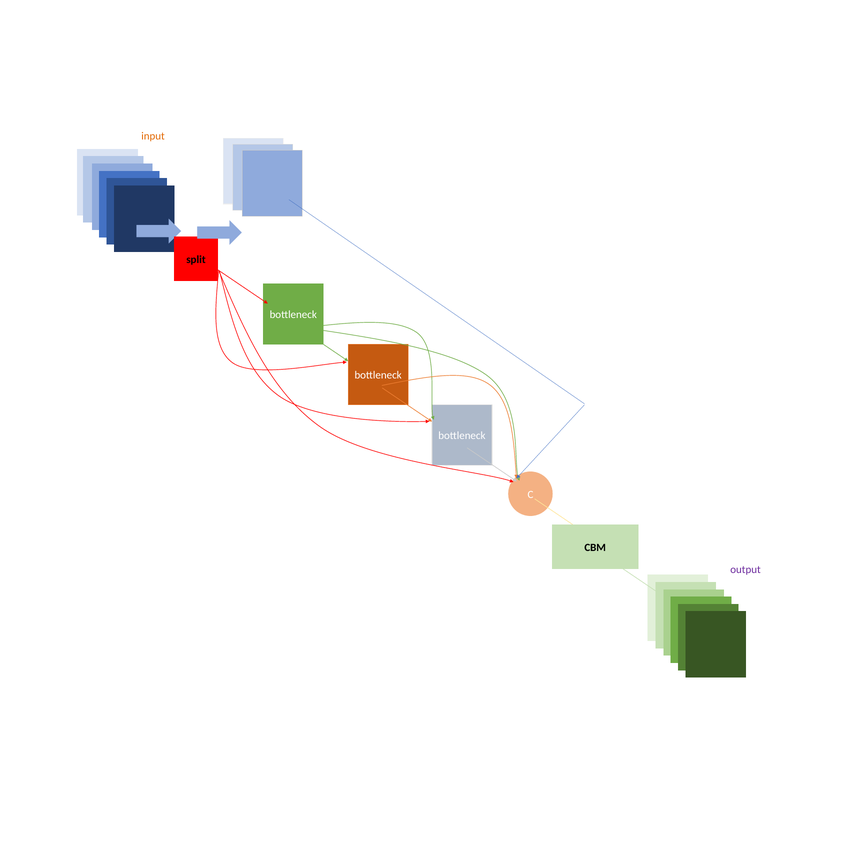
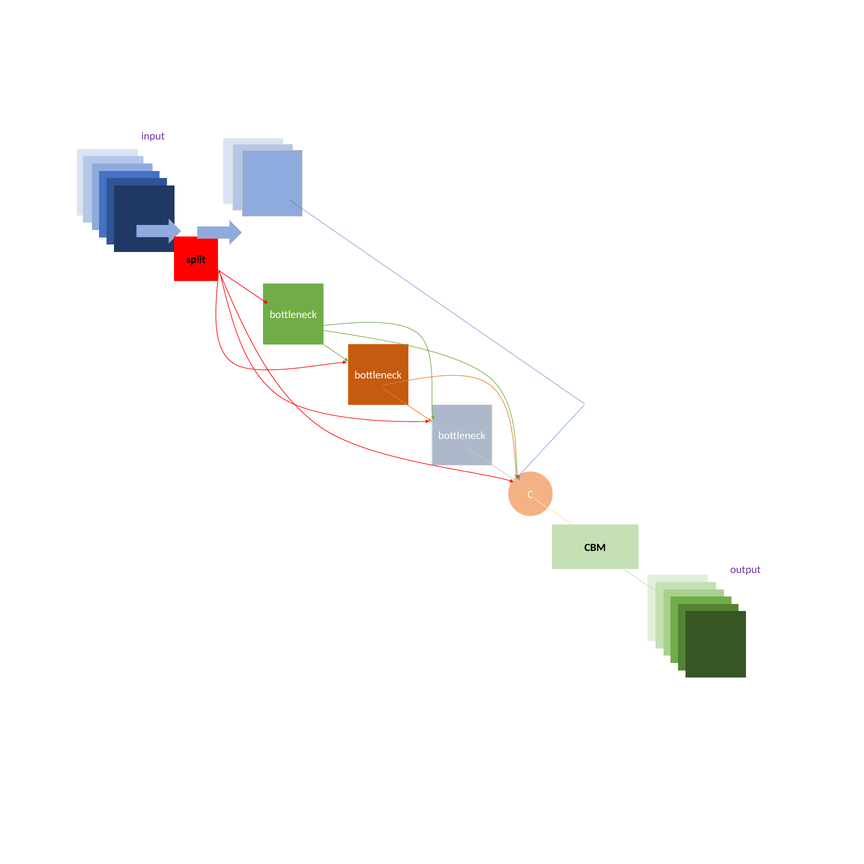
input colour: orange -> purple
